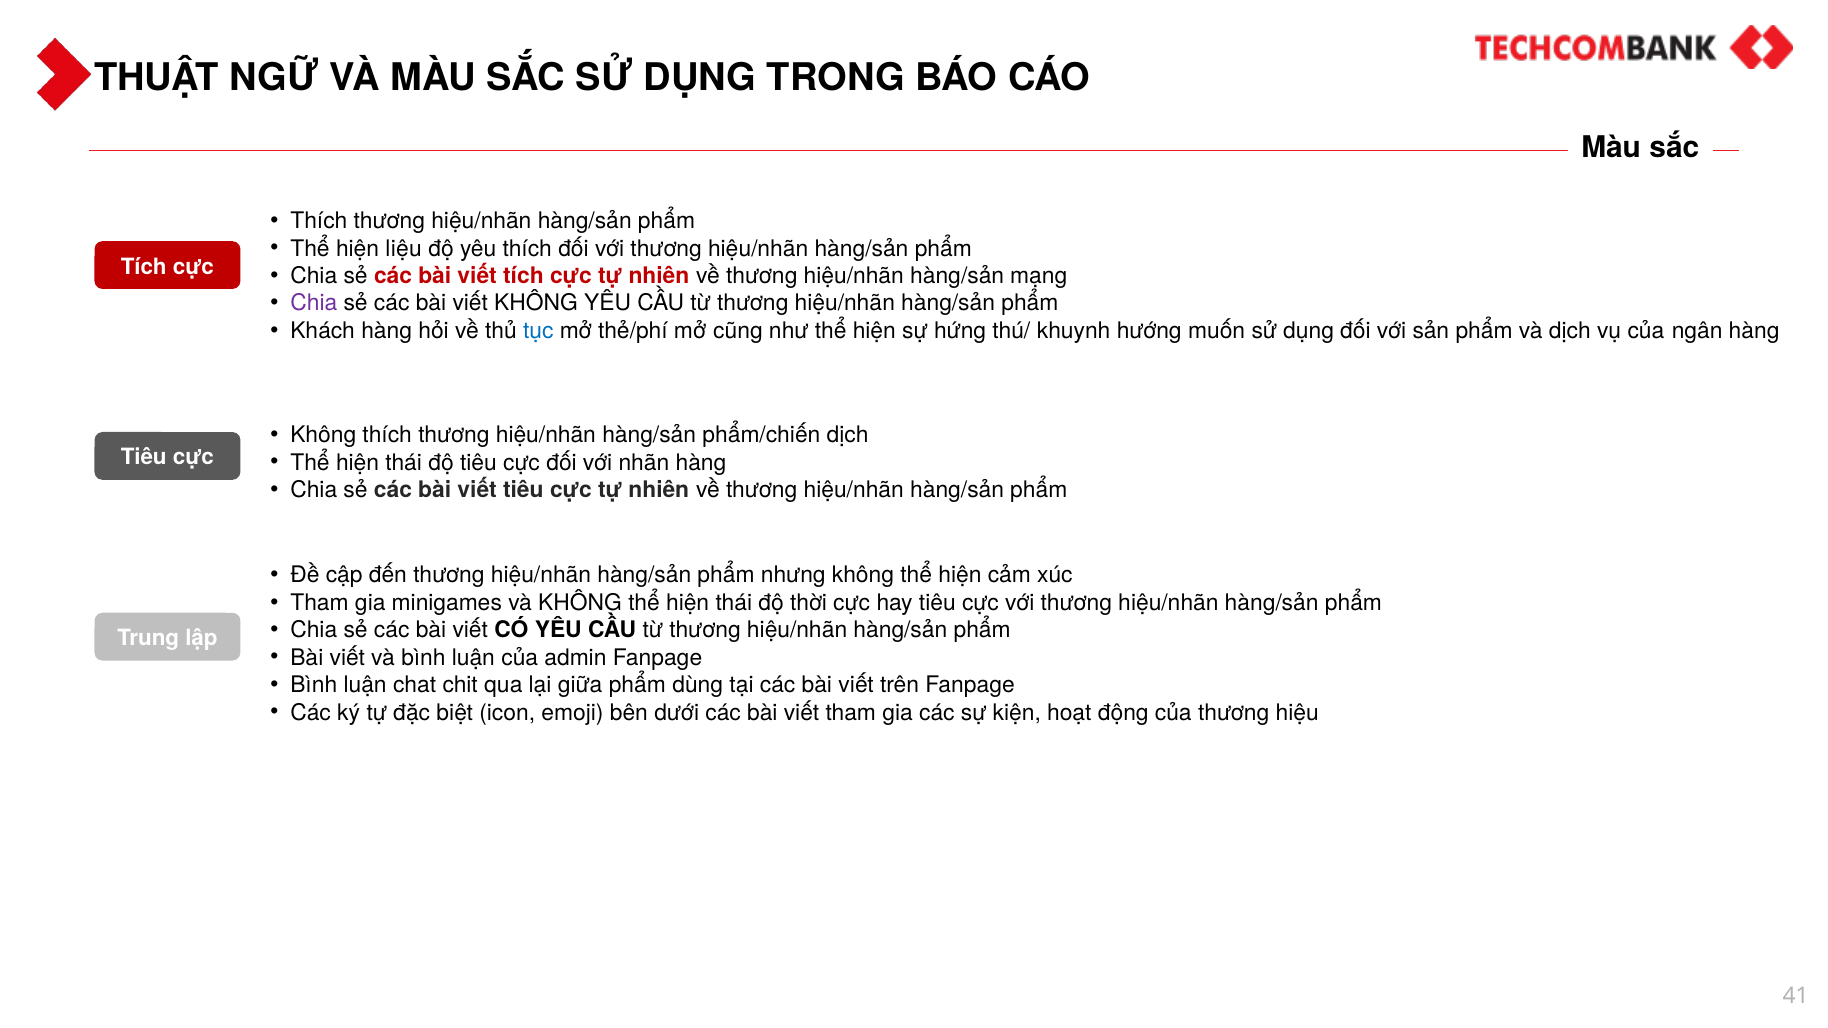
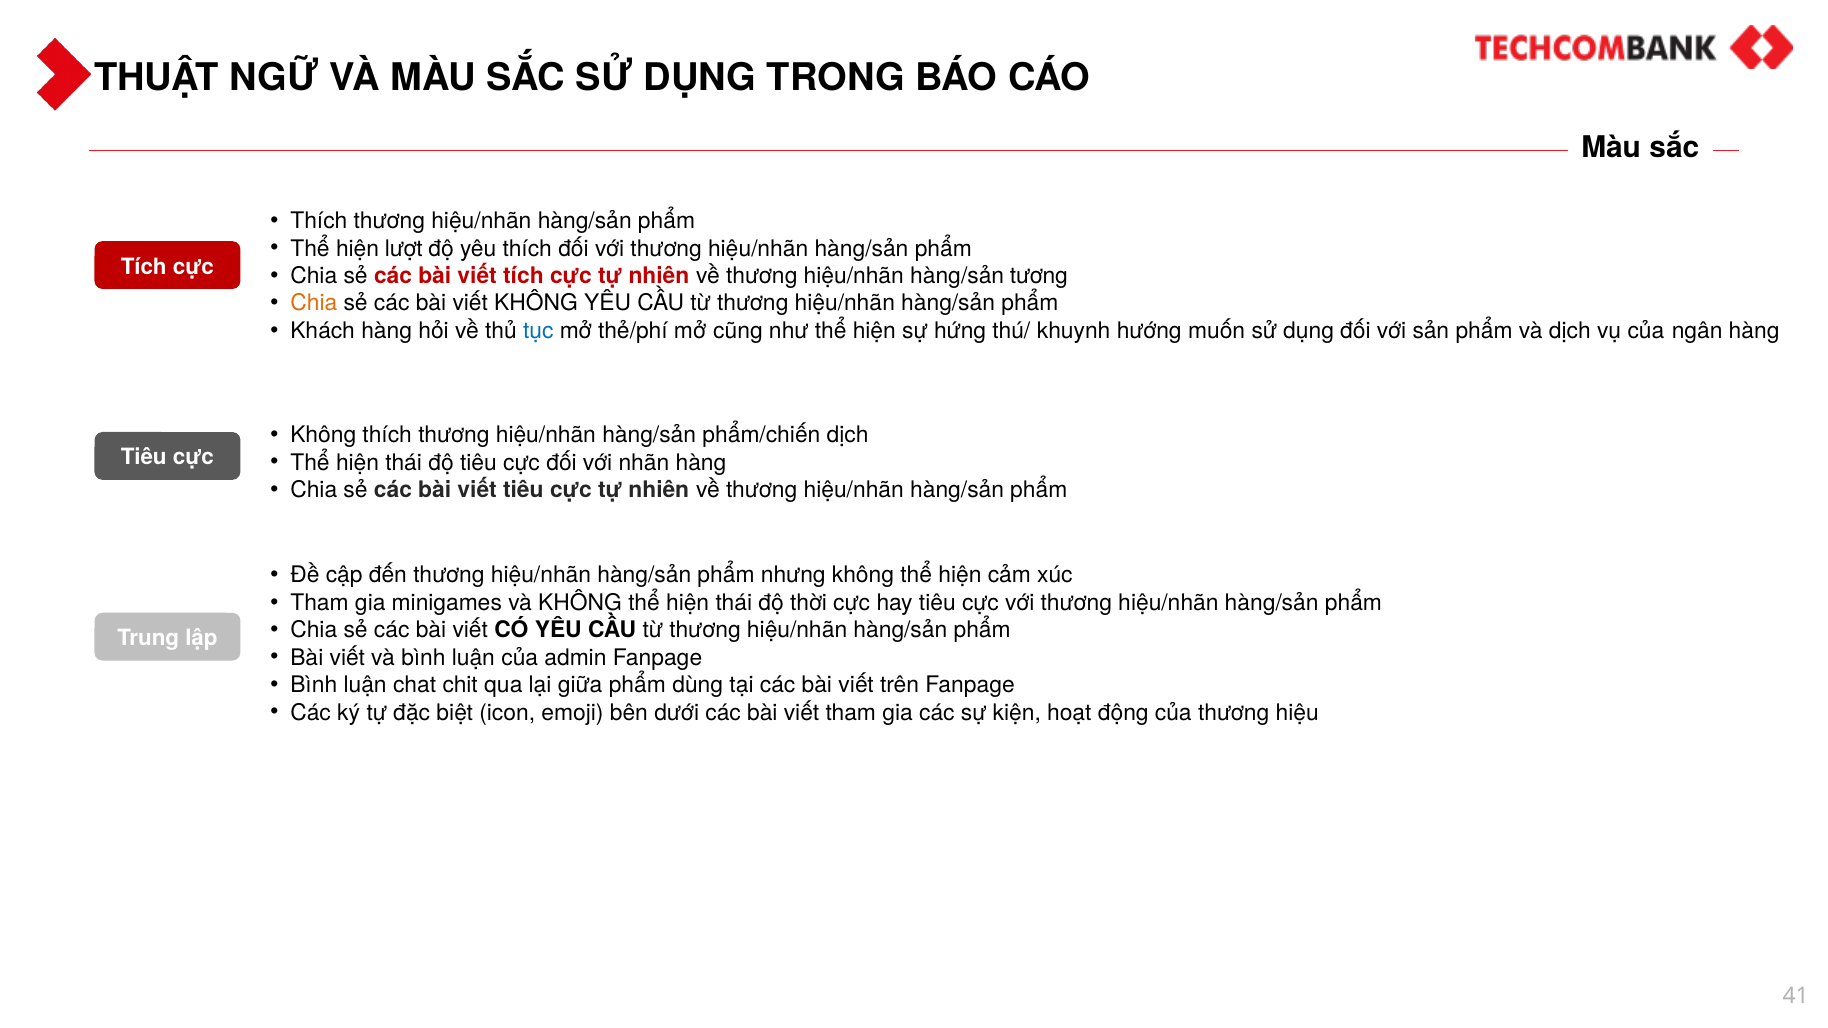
liệu: liệu -> lượt
mạng: mạng -> tương
Chia at (314, 303) colour: purple -> orange
